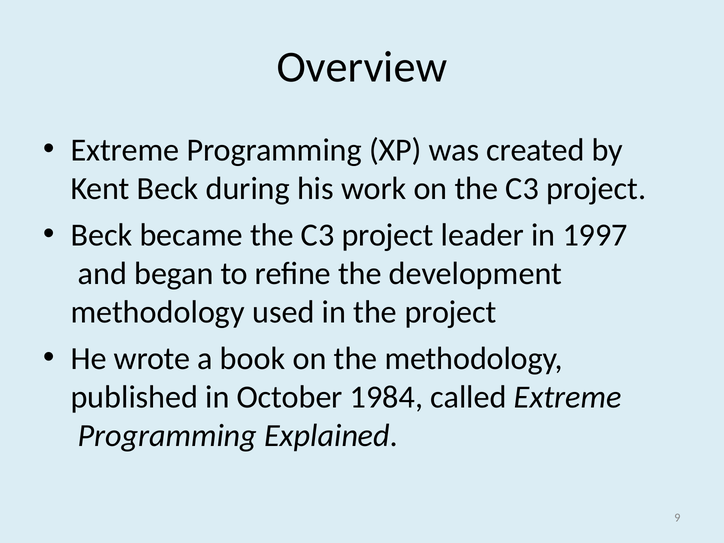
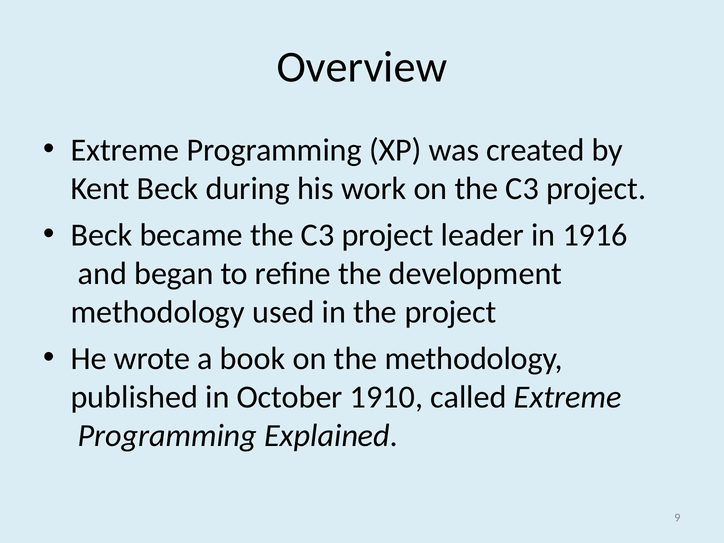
1997: 1997 -> 1916
1984: 1984 -> 1910
